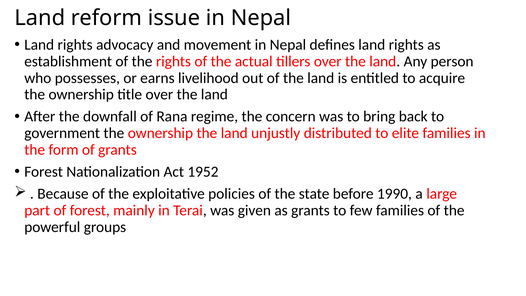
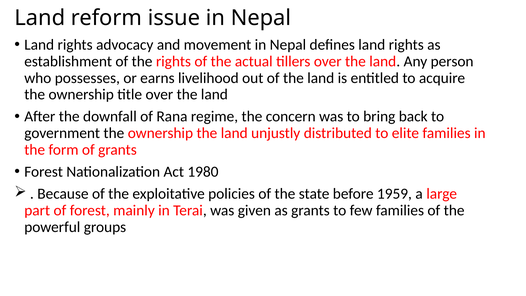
1952: 1952 -> 1980
1990: 1990 -> 1959
